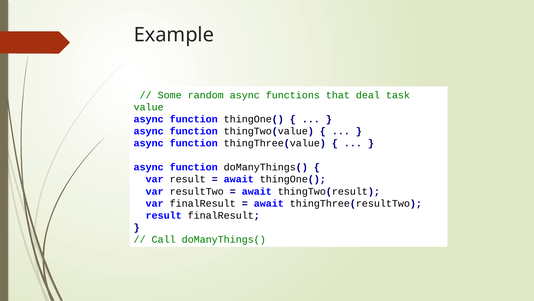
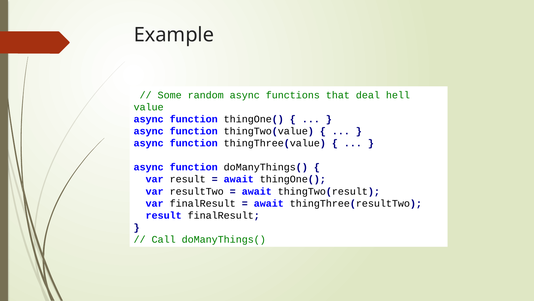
task: task -> hell
